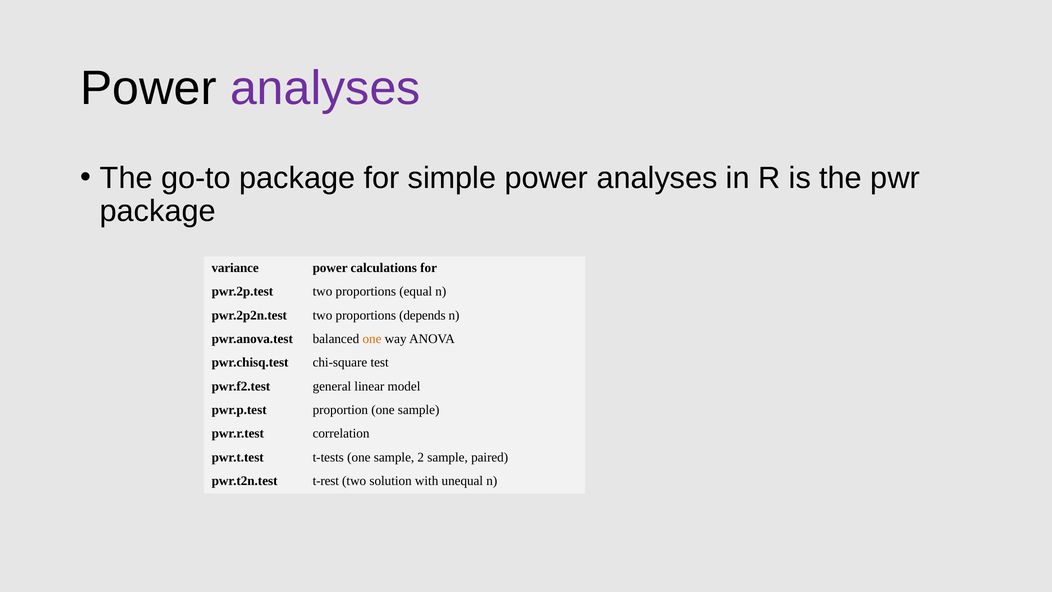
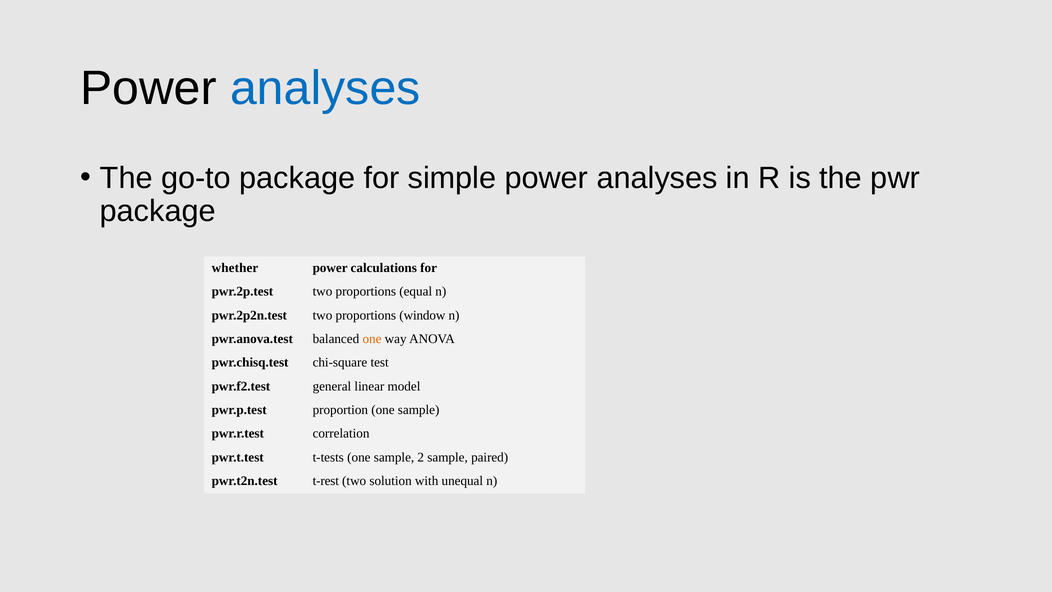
analyses at (325, 88) colour: purple -> blue
variance: variance -> whether
depends: depends -> window
